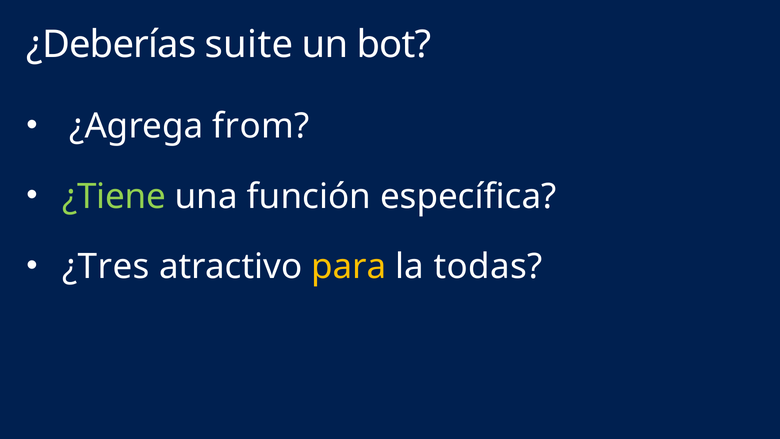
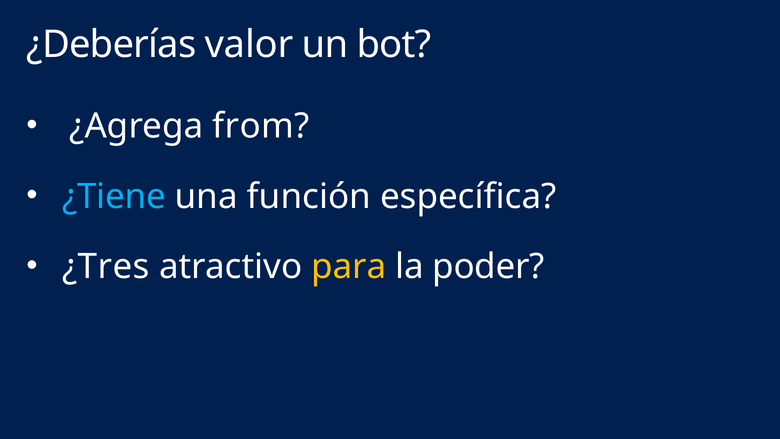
suite: suite -> valor
¿Tiene colour: light green -> light blue
todas: todas -> poder
